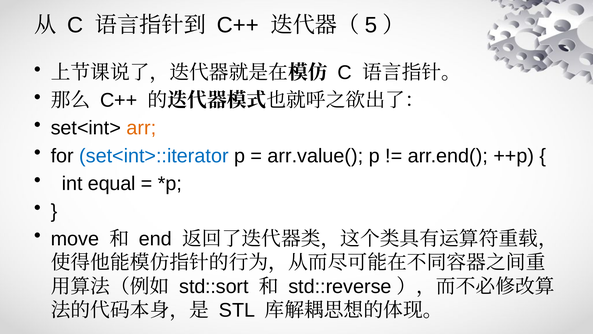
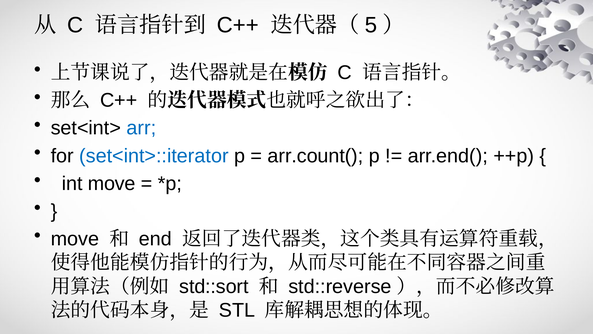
arr colour: orange -> blue
arr.value(: arr.value( -> arr.count(
int equal: equal -> move
